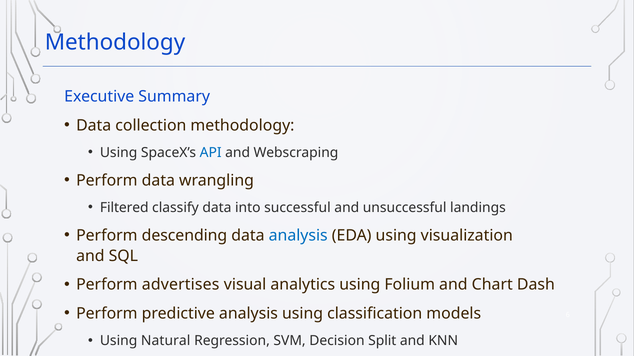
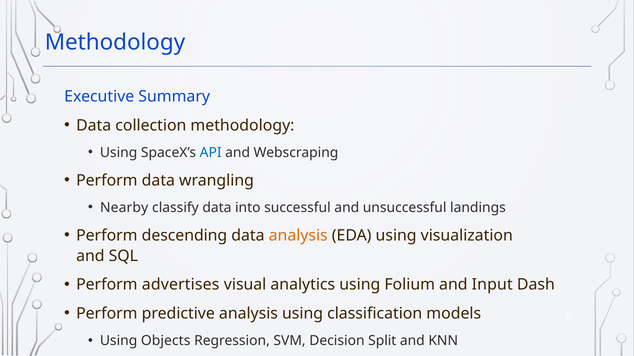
Filtered: Filtered -> Nearby
analysis at (298, 236) colour: blue -> orange
Chart: Chart -> Input
Natural: Natural -> Objects
